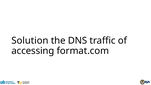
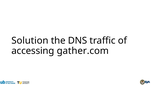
format.com: format.com -> gather.com
